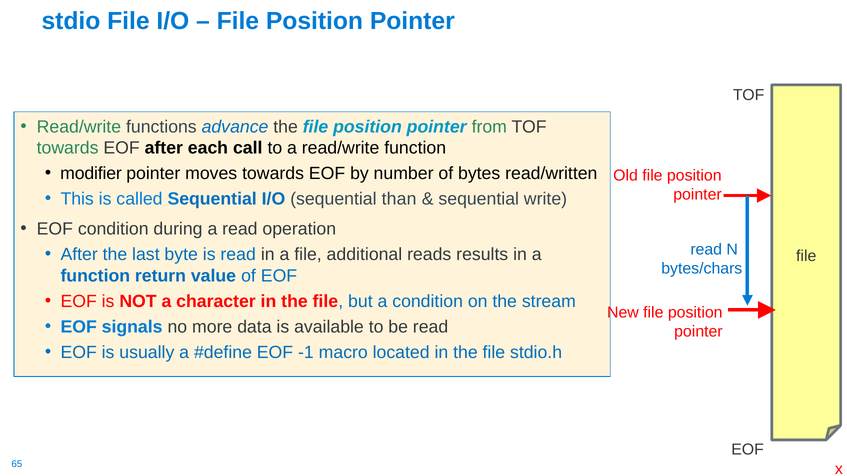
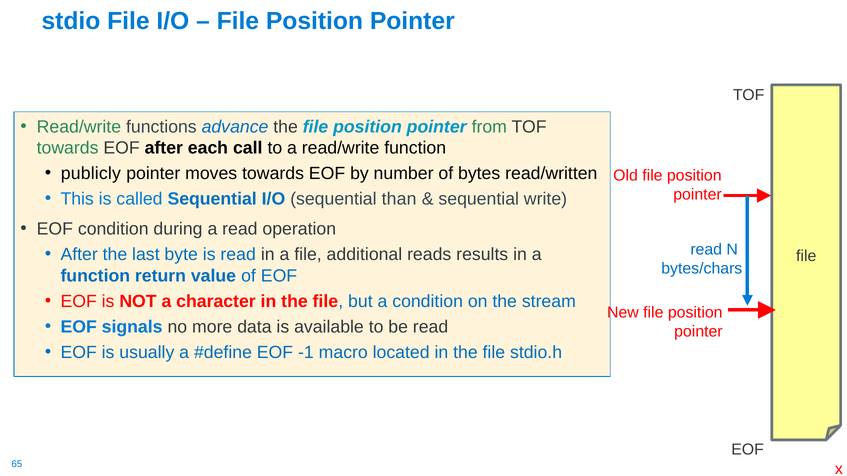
modifier: modifier -> publicly
